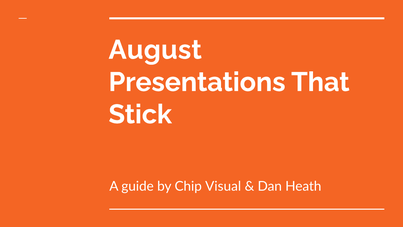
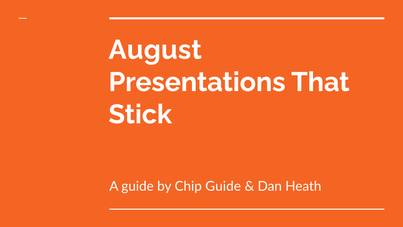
Chip Visual: Visual -> Guide
